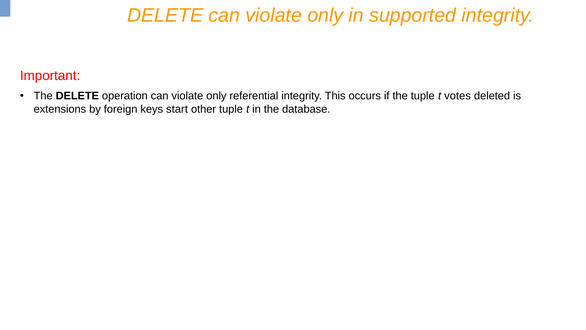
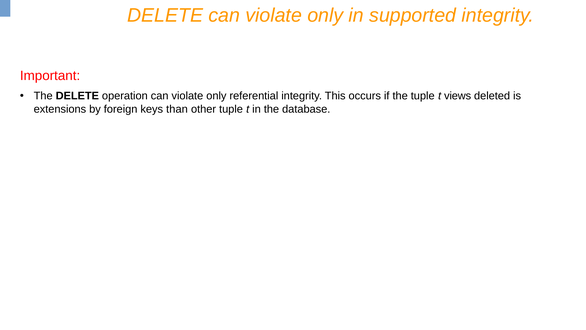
votes: votes -> views
start: start -> than
